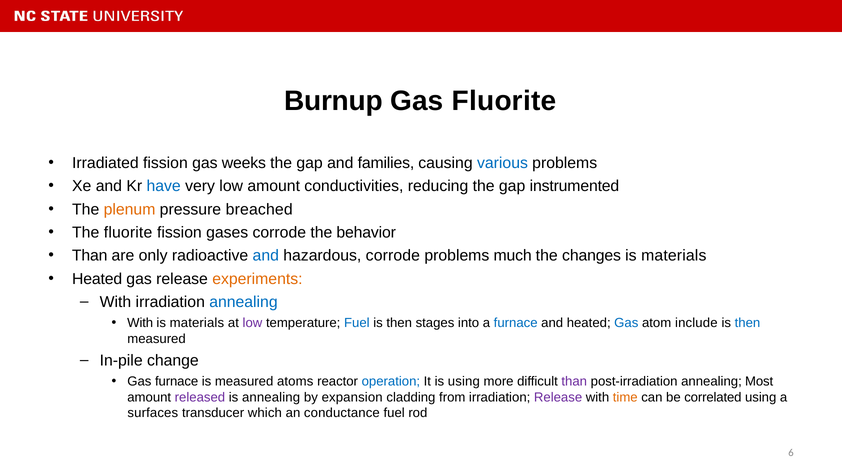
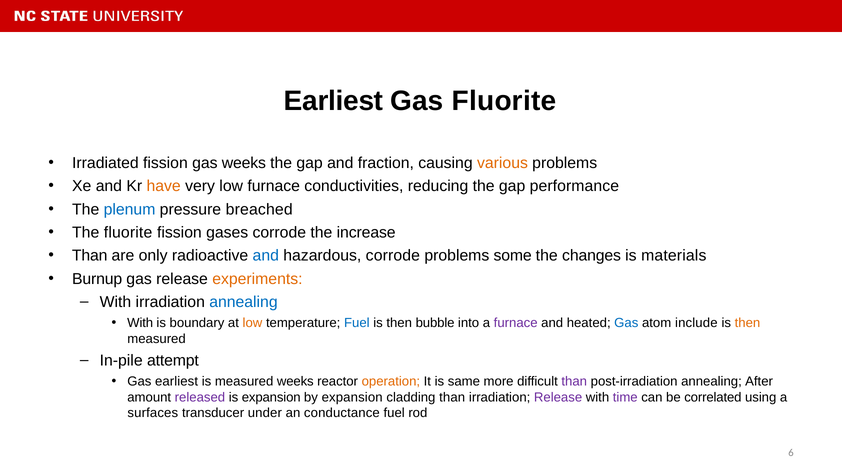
Burnup at (334, 101): Burnup -> Earliest
families: families -> fraction
various colour: blue -> orange
have colour: blue -> orange
low amount: amount -> furnace
instrumented: instrumented -> performance
plenum colour: orange -> blue
behavior: behavior -> increase
much: much -> some
Heated at (97, 279): Heated -> Burnup
materials at (197, 323): materials -> boundary
low at (252, 323) colour: purple -> orange
stages: stages -> bubble
furnace at (516, 323) colour: blue -> purple
then at (747, 323) colour: blue -> orange
change: change -> attempt
Gas furnace: furnace -> earliest
measured atoms: atoms -> weeks
operation colour: blue -> orange
is using: using -> same
Most: Most -> After
is annealing: annealing -> expansion
cladding from: from -> than
time colour: orange -> purple
which: which -> under
